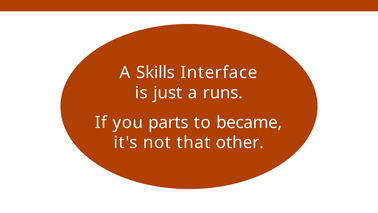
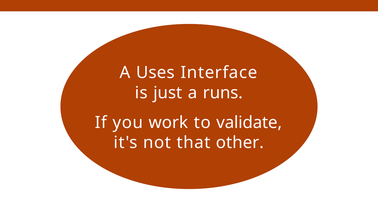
Skills: Skills -> Uses
parts: parts -> work
became: became -> validate
